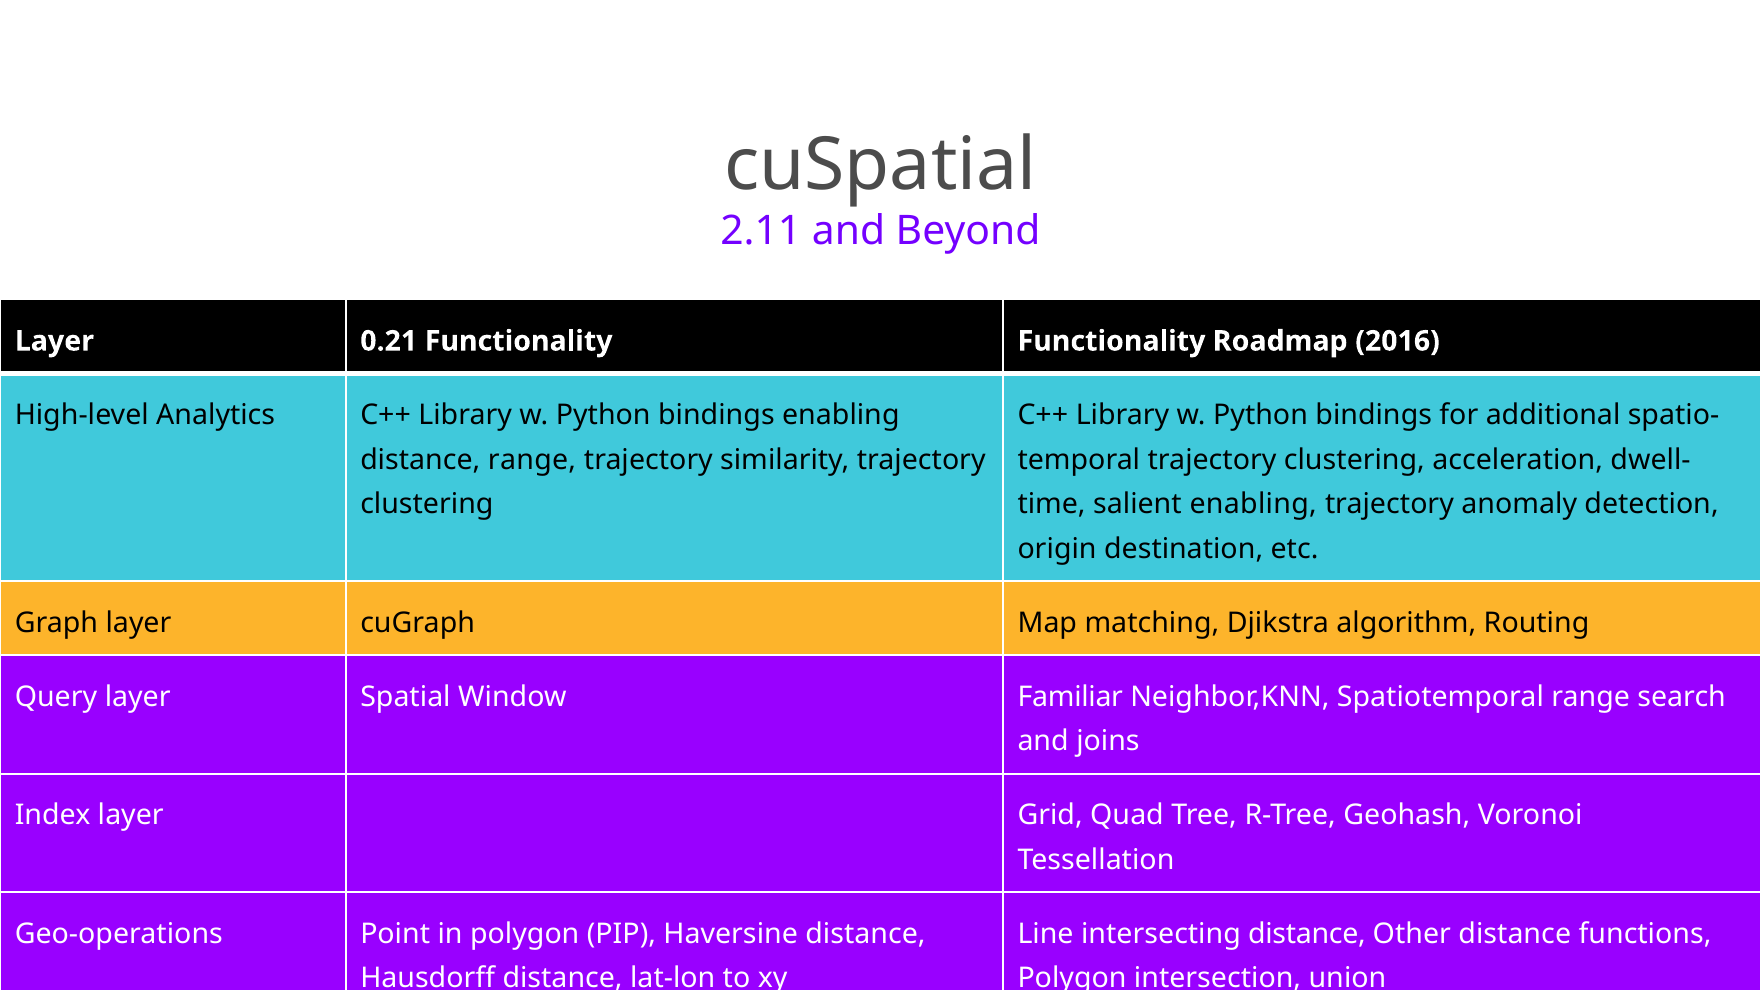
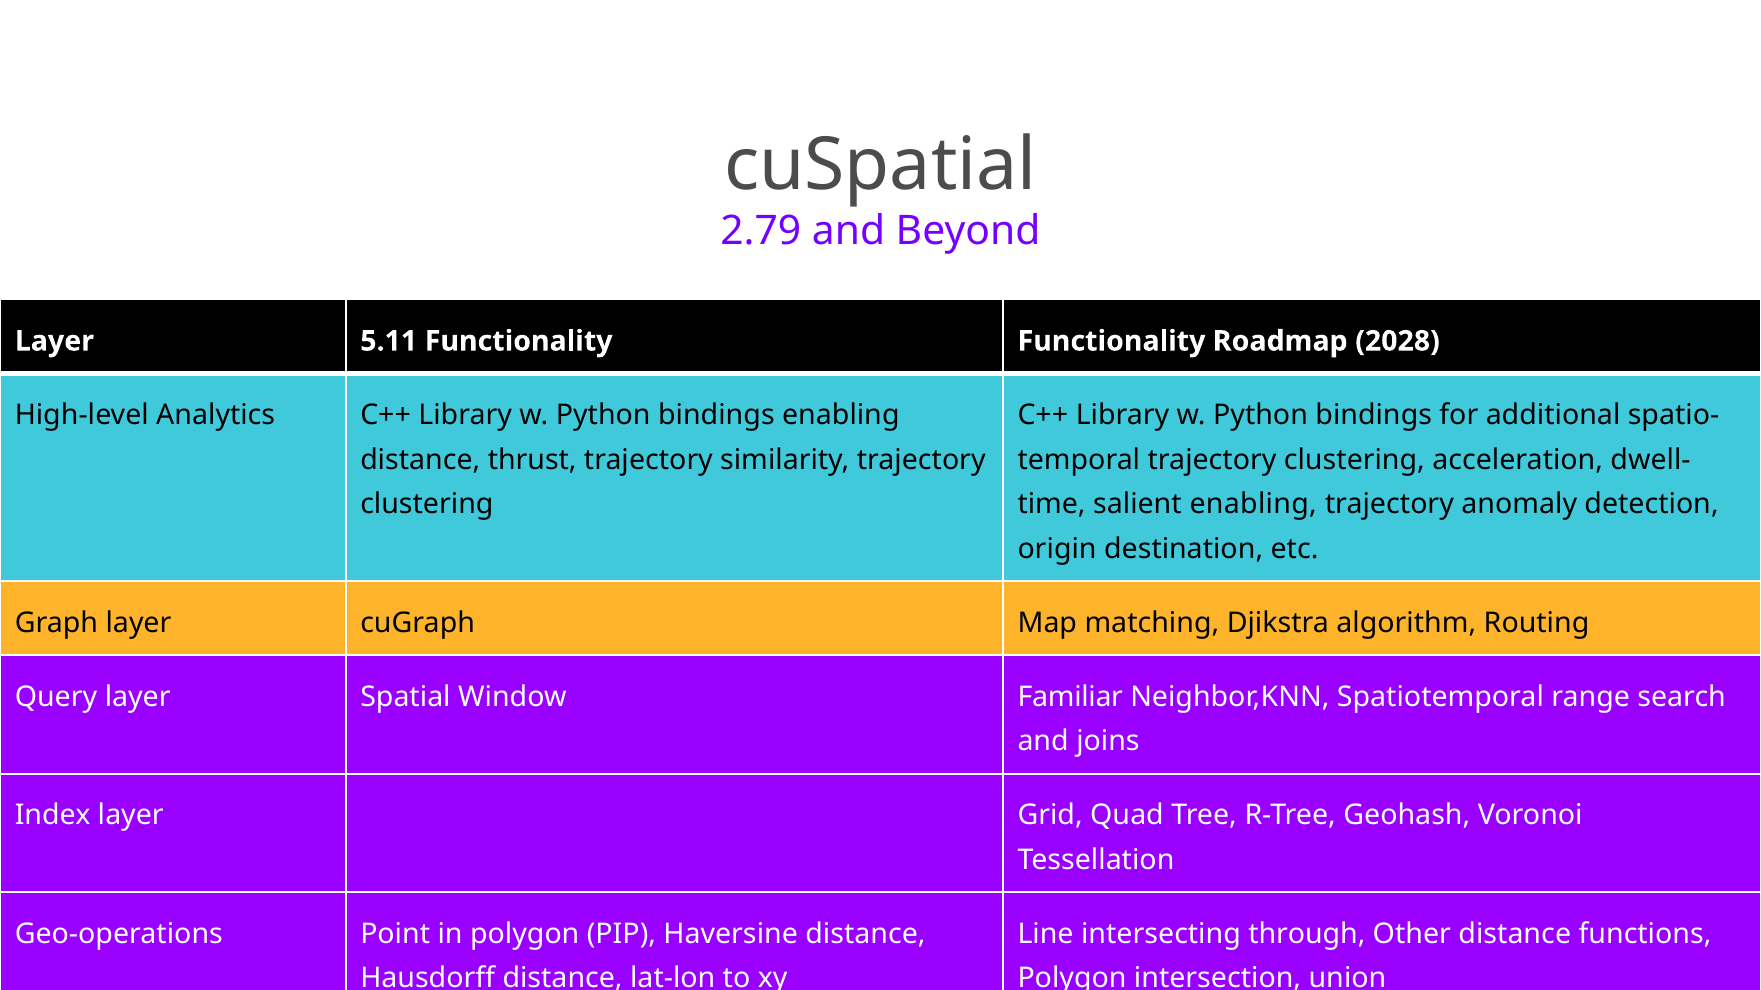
2.11: 2.11 -> 2.79
0.21: 0.21 -> 5.11
2016: 2016 -> 2028
distance range: range -> thrust
intersecting distance: distance -> through
